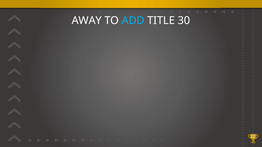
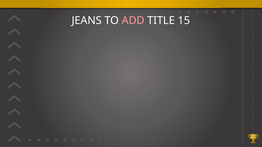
AWAY: AWAY -> JEANS
ADD colour: light blue -> pink
30: 30 -> 15
